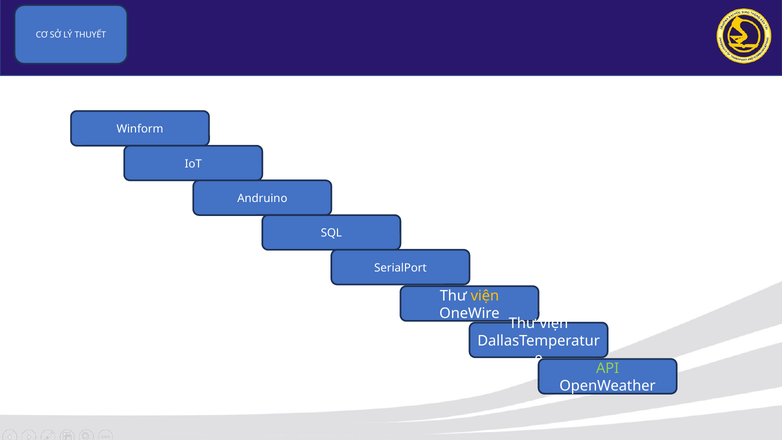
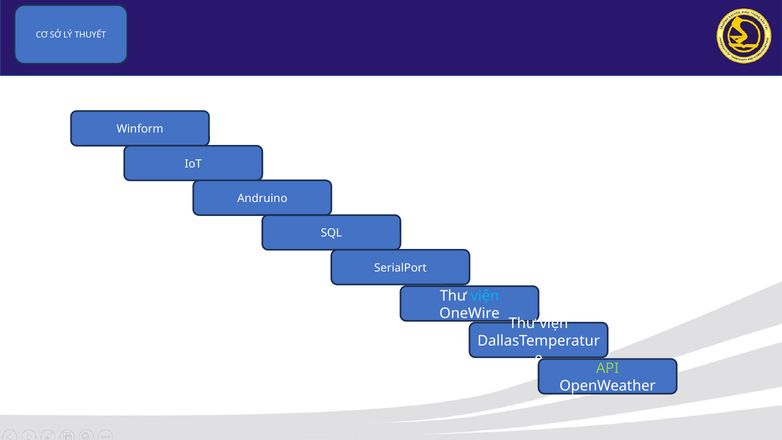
viện at (485, 296) colour: yellow -> light blue
